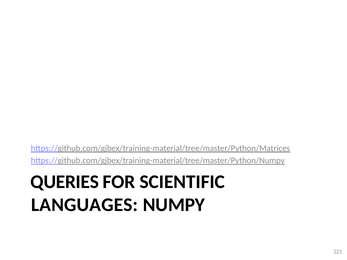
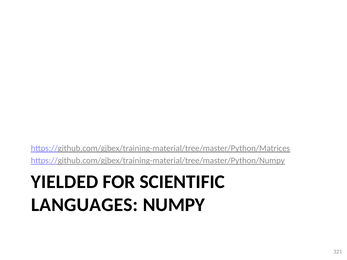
QUERIES: QUERIES -> YIELDED
